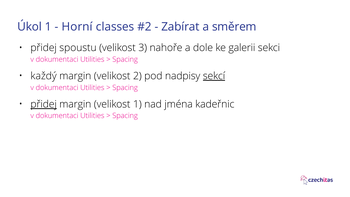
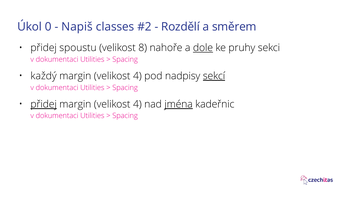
Úkol 1: 1 -> 0
Horní: Horní -> Napiš
Zabírat: Zabírat -> Rozdělí
3: 3 -> 8
dole underline: none -> present
galerii: galerii -> pruhy
2 at (137, 76): 2 -> 4
1 at (137, 104): 1 -> 4
jména underline: none -> present
